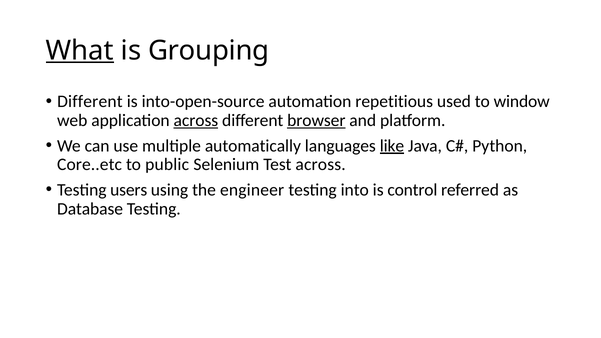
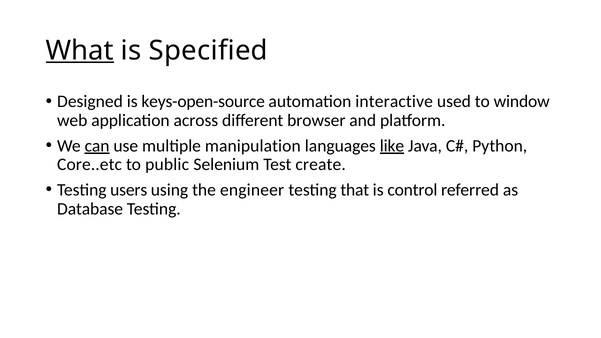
Grouping: Grouping -> Specified
Different at (90, 102): Different -> Designed
into-open-source: into-open-source -> keys-open-source
repetitious: repetitious -> interactive
across at (196, 121) underline: present -> none
browser underline: present -> none
can underline: none -> present
automatically: automatically -> manipulation
Test across: across -> create
into: into -> that
